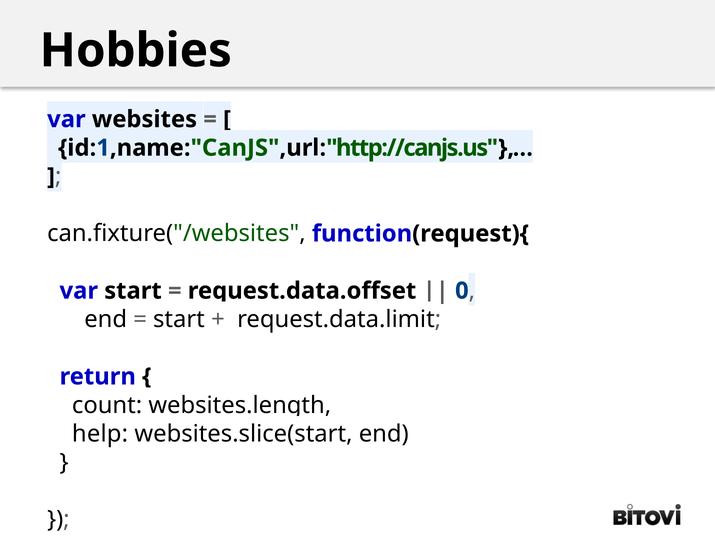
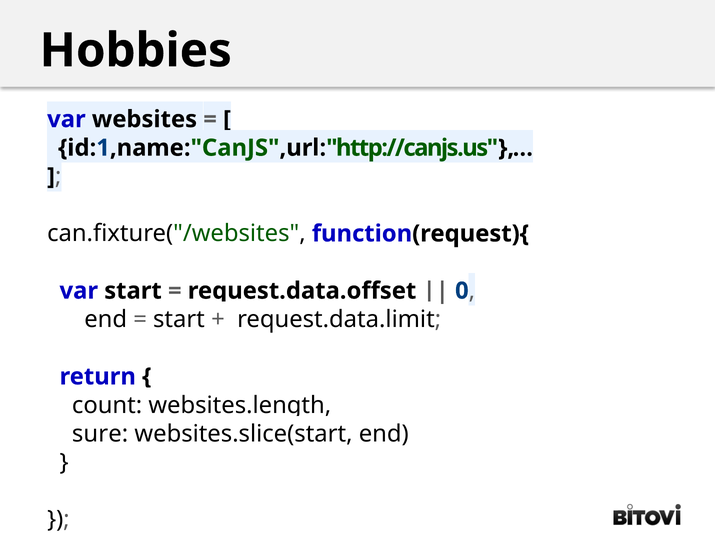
help: help -> sure
